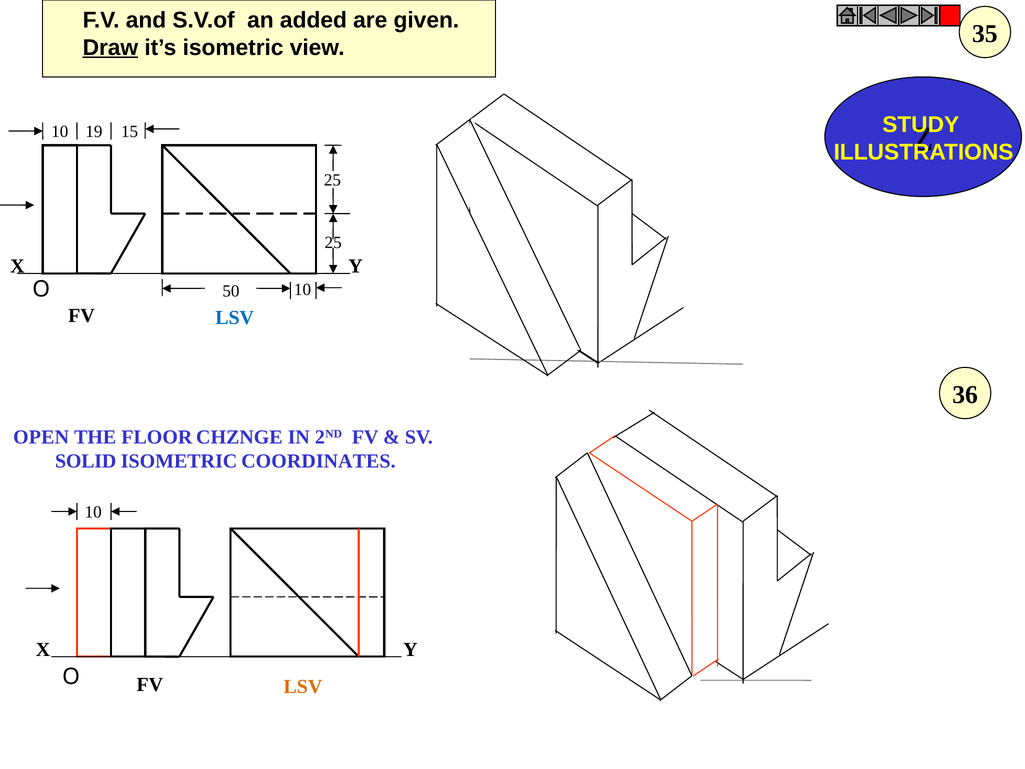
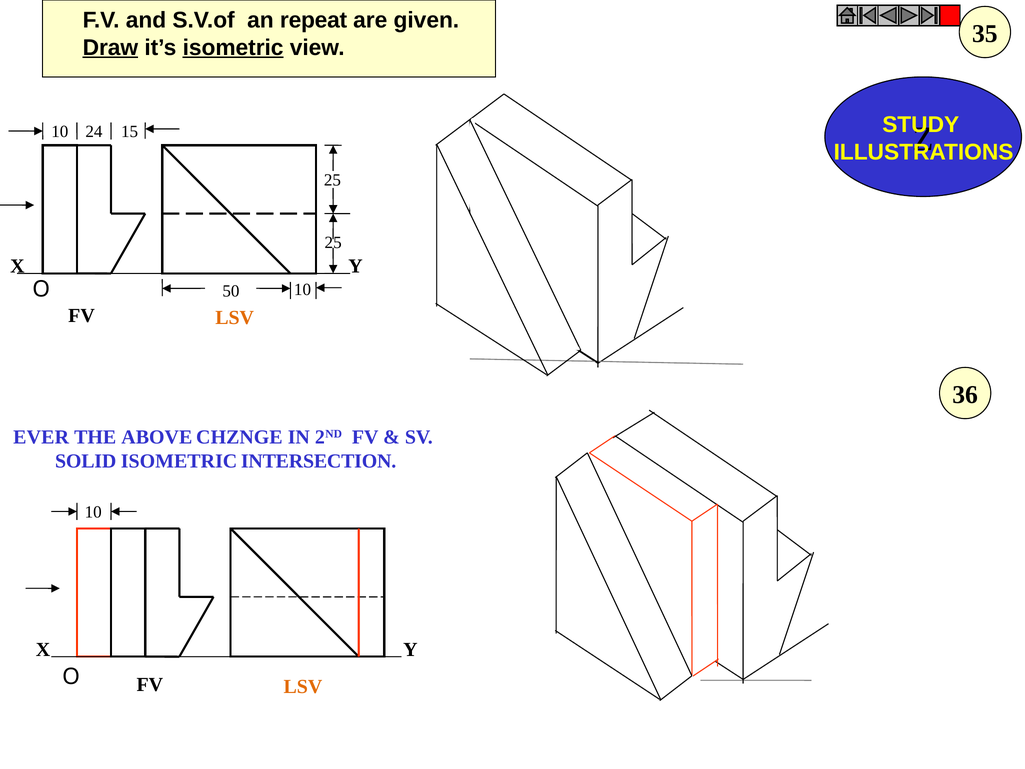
added: added -> repeat
isometric at (233, 48) underline: none -> present
19: 19 -> 24
LSV at (235, 317) colour: blue -> orange
OPEN: OPEN -> EVER
FLOOR: FLOOR -> ABOVE
COORDINATES: COORDINATES -> INTERSECTION
